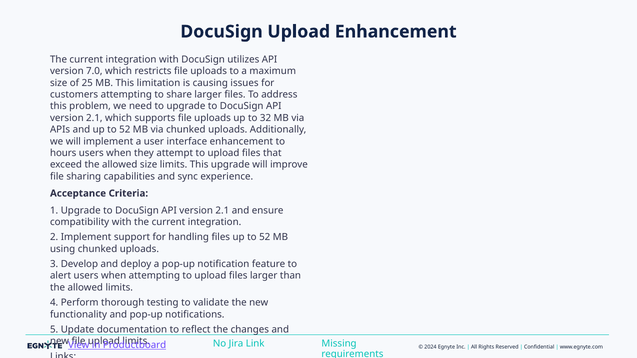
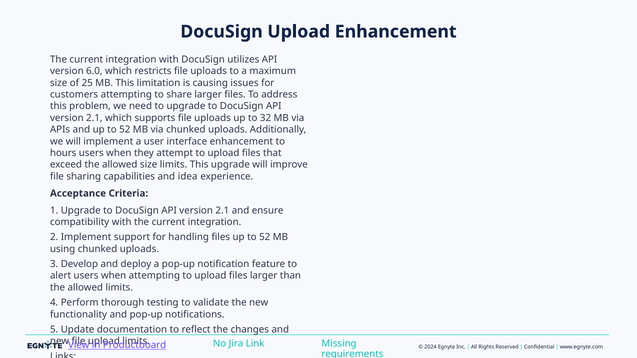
7.0: 7.0 -> 6.0
sync: sync -> idea
